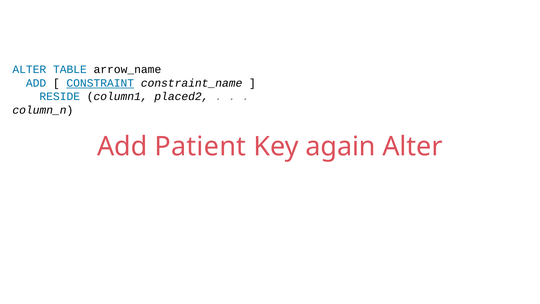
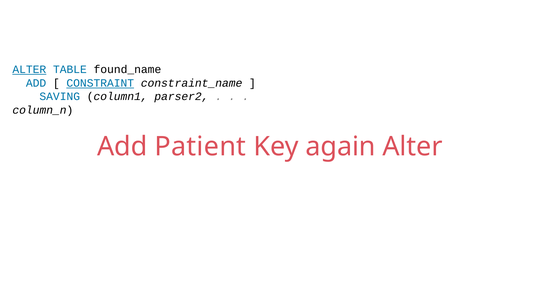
ALTER at (29, 69) underline: none -> present
arrow_name: arrow_name -> found_name
RESIDE: RESIDE -> SAVING
placed2: placed2 -> parser2
